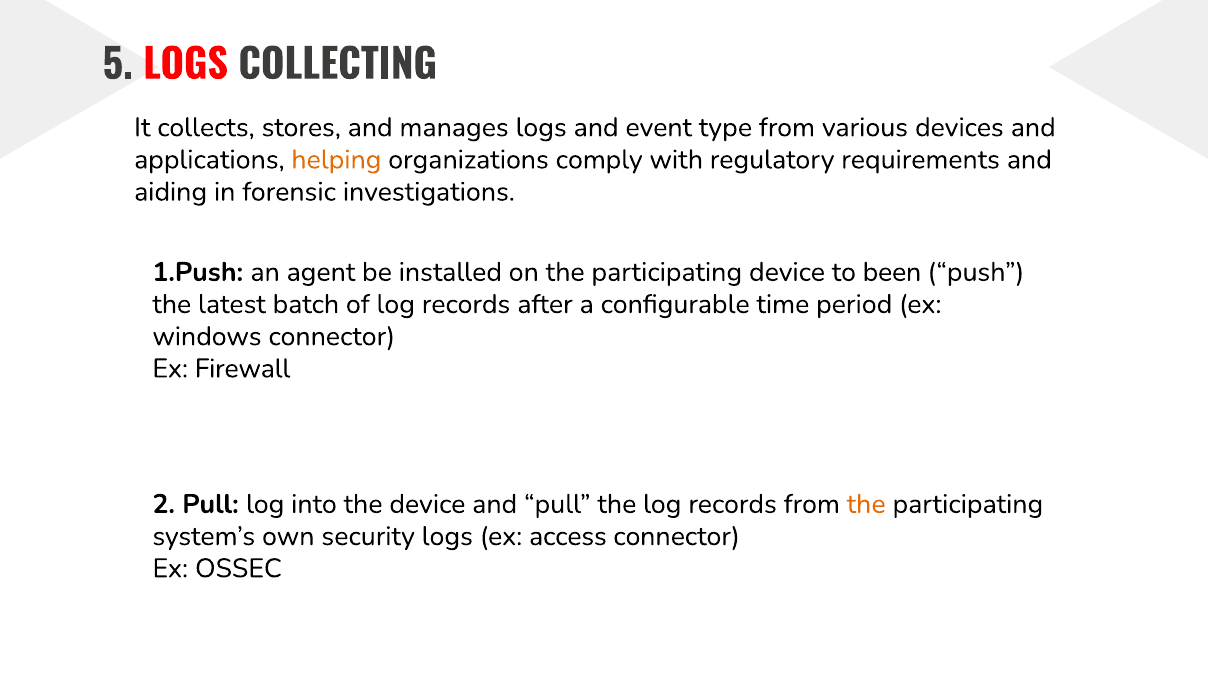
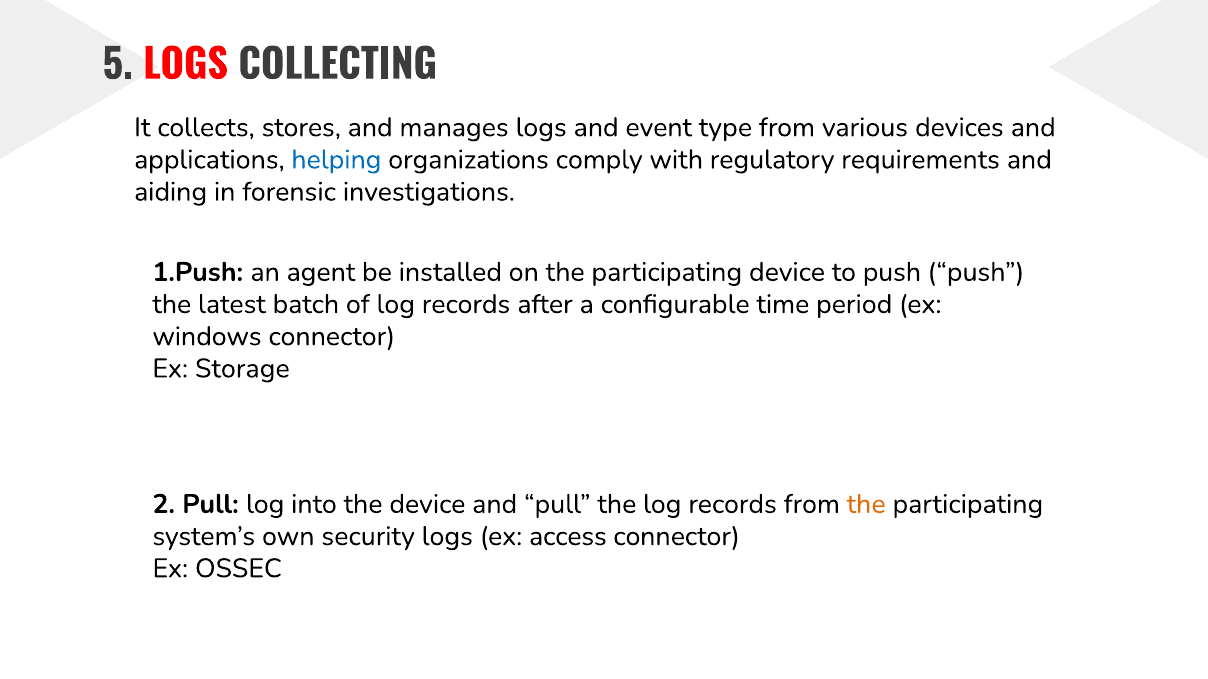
helping colour: orange -> blue
to been: been -> push
Firewall: Firewall -> Storage
